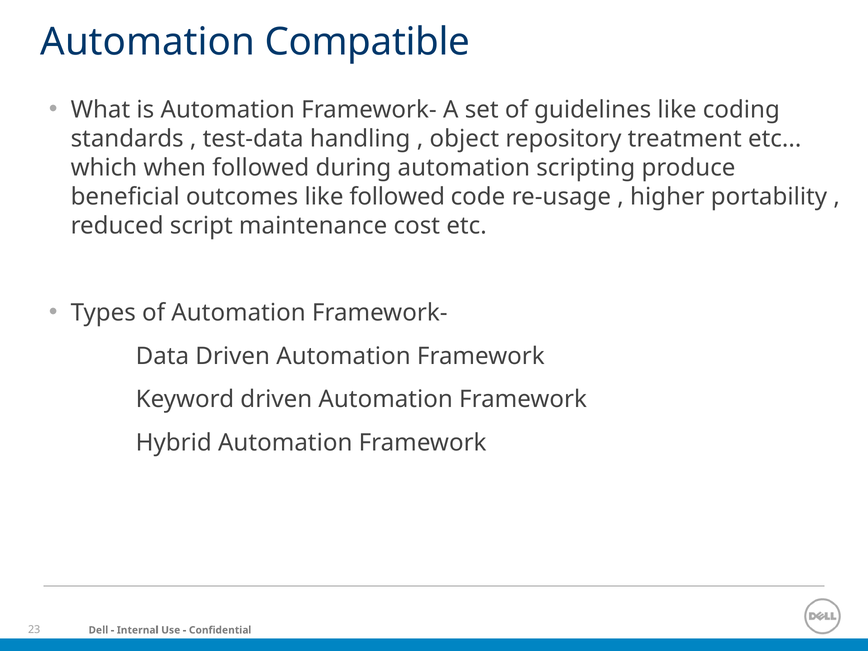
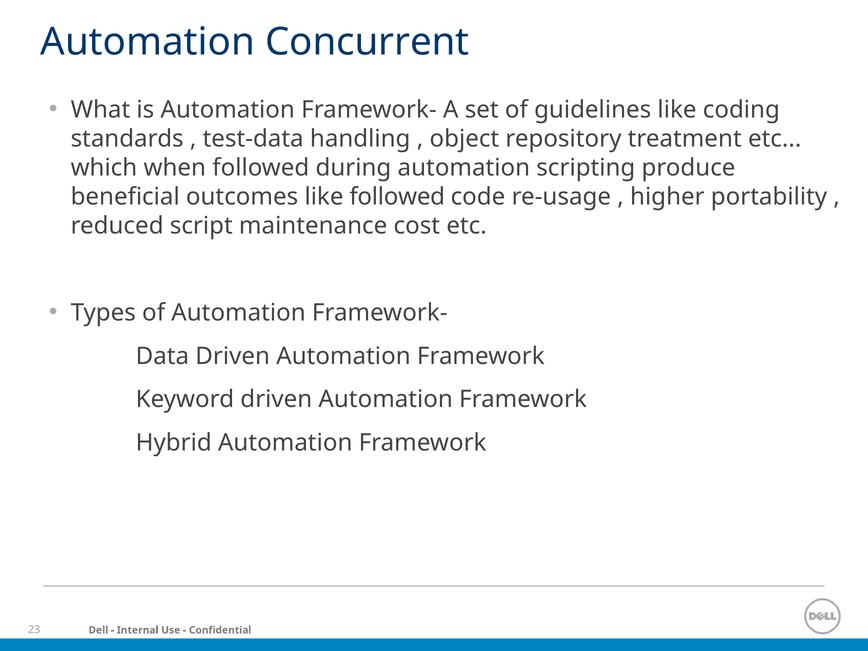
Compatible: Compatible -> Concurrent
